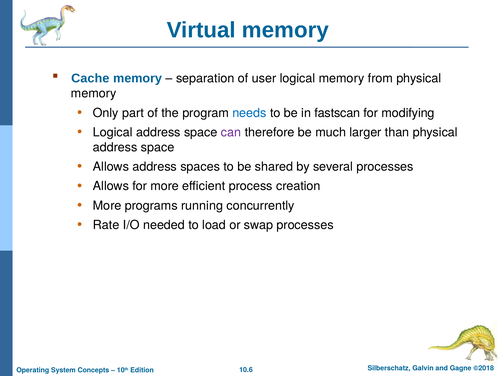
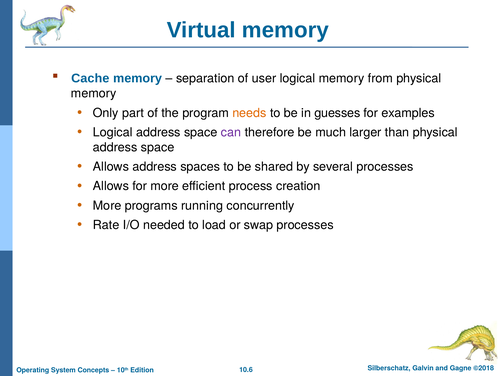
needs colour: blue -> orange
fastscan: fastscan -> guesses
modifying: modifying -> examples
